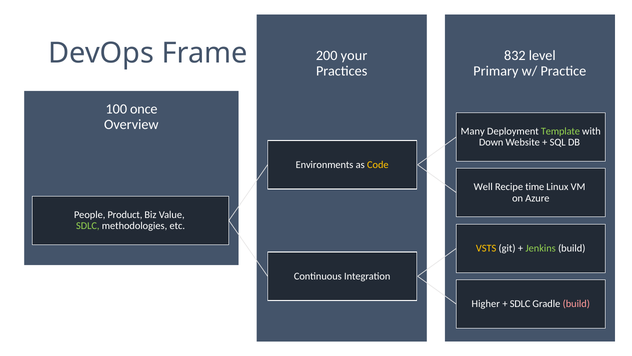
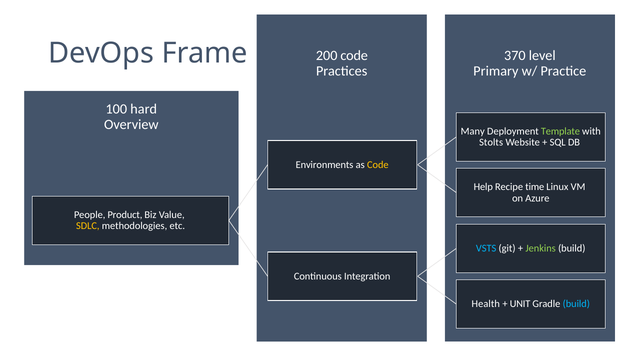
832: 832 -> 370
200 your: your -> code
once: once -> hard
Down: Down -> Stolts
Well: Well -> Help
SDLC at (88, 226) colour: light green -> yellow
VSTS colour: yellow -> light blue
Higher: Higher -> Health
SDLC at (520, 304): SDLC -> UNIT
build at (576, 304) colour: pink -> light blue
